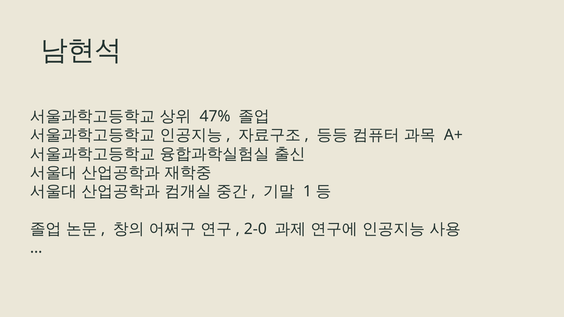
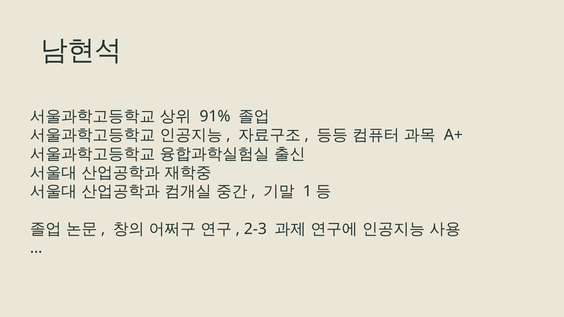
47%: 47% -> 91%
2-0: 2-0 -> 2-3
